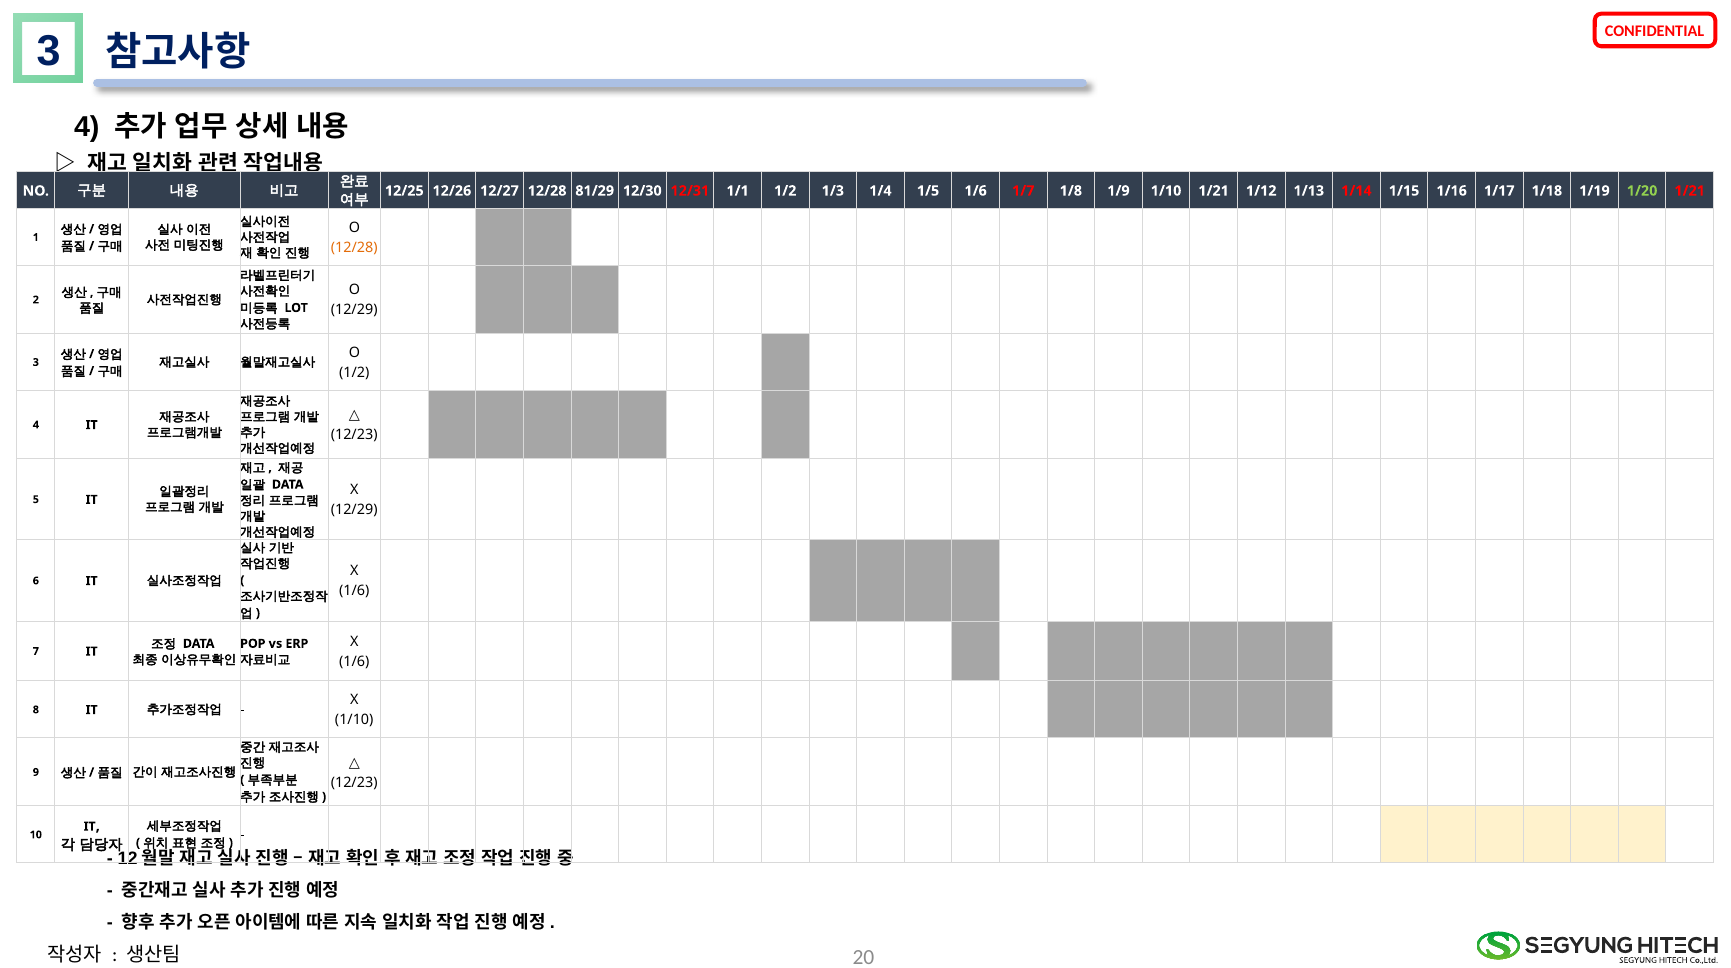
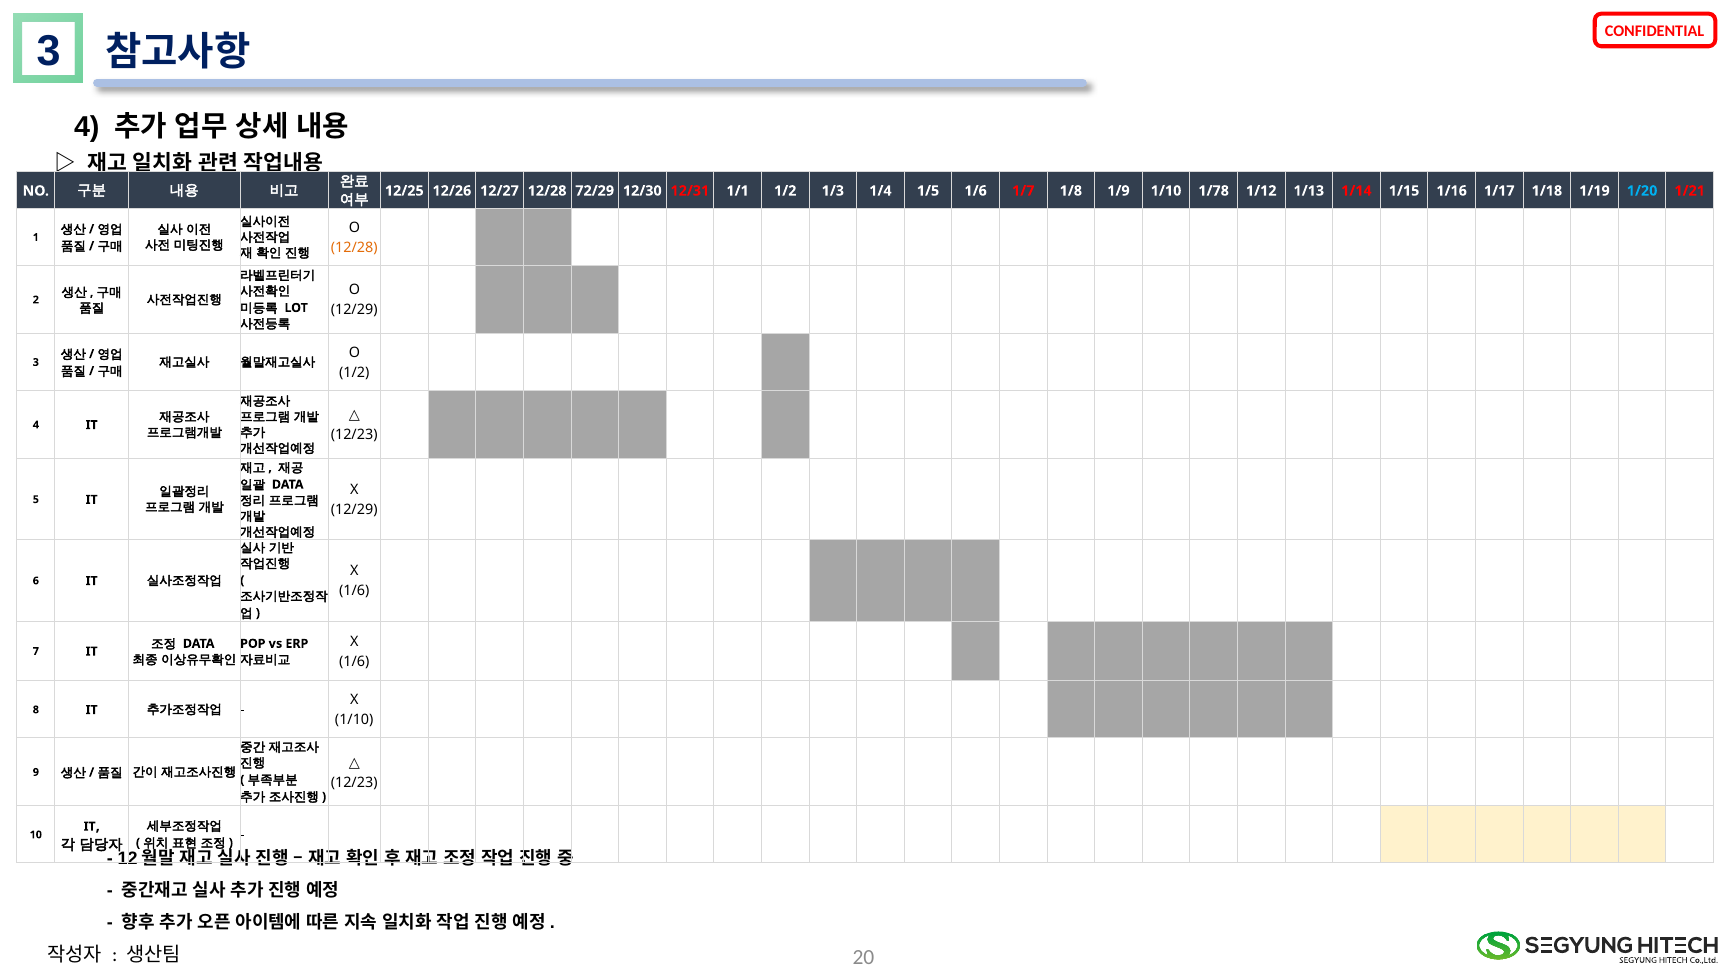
81/29: 81/29 -> 72/29
1/10 1/21: 1/21 -> 1/78
1/20 colour: light green -> light blue
